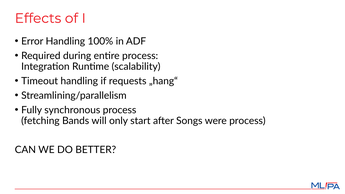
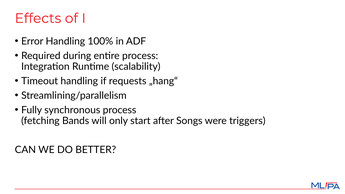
were process: process -> triggers
